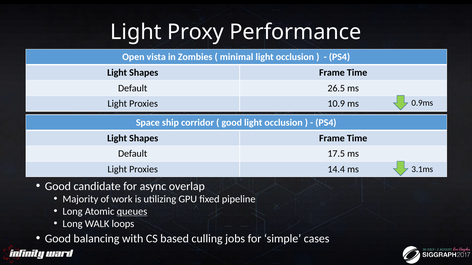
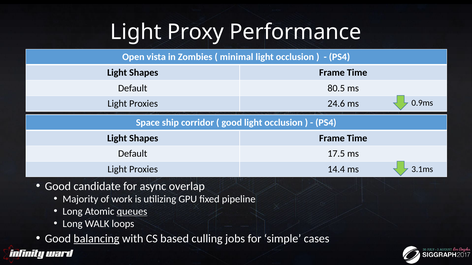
26.5: 26.5 -> 80.5
10.9: 10.9 -> 24.6
balancing underline: none -> present
